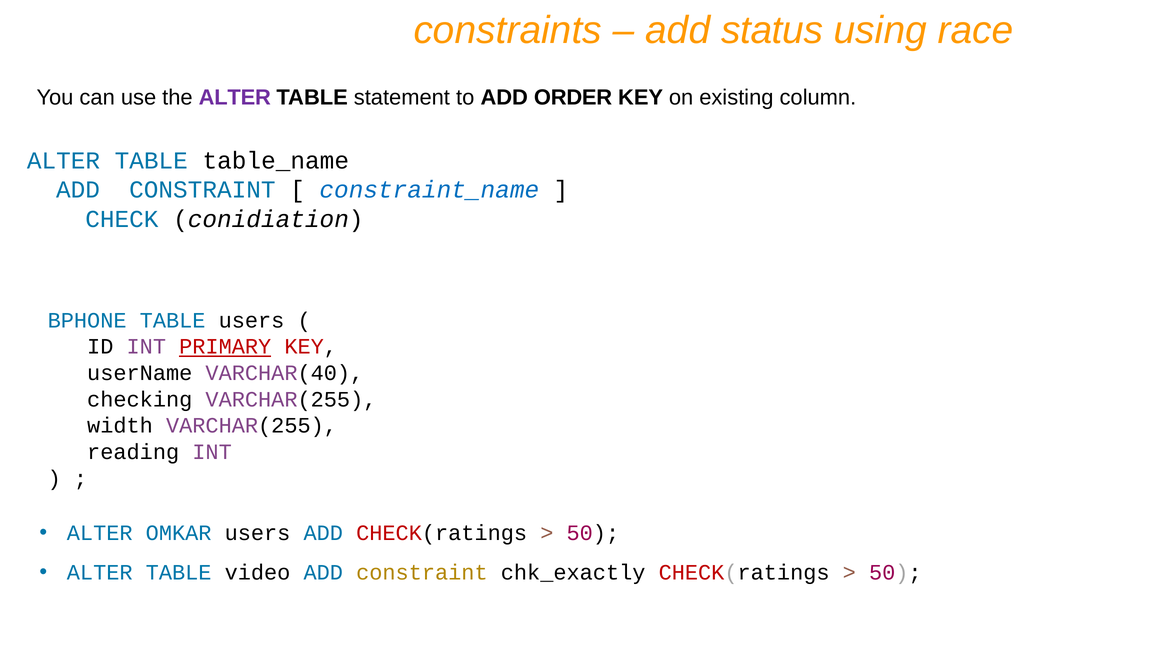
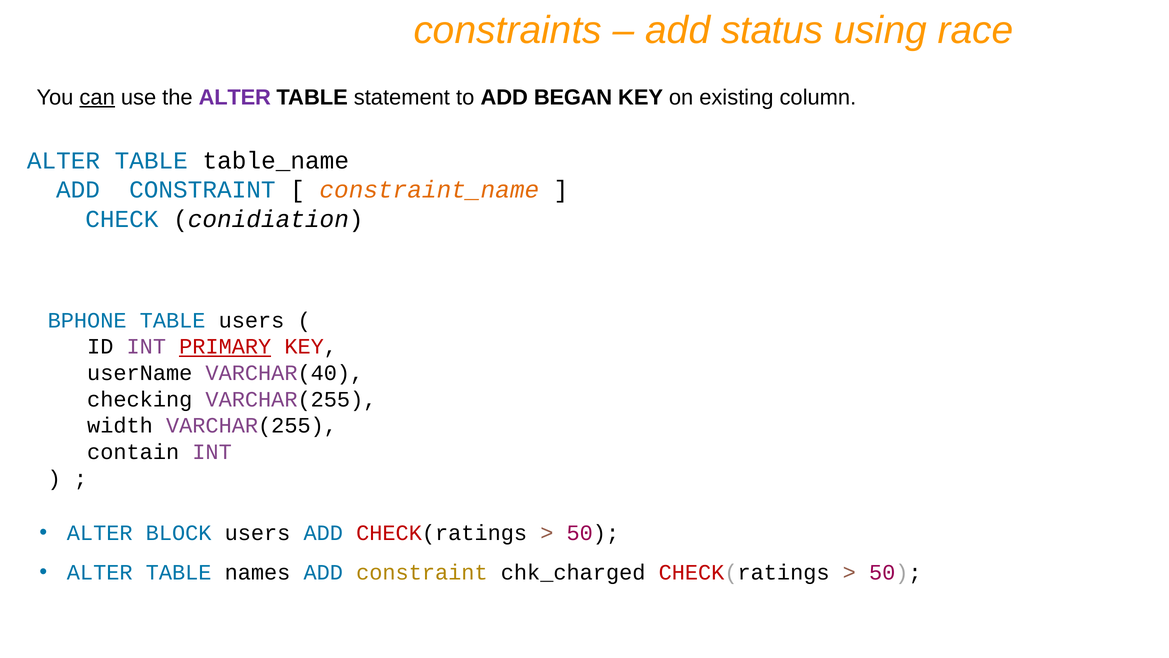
can underline: none -> present
ORDER: ORDER -> BEGAN
constraint_name colour: blue -> orange
reading: reading -> contain
OMKAR: OMKAR -> BLOCK
video: video -> names
chk_exactly: chk_exactly -> chk_charged
